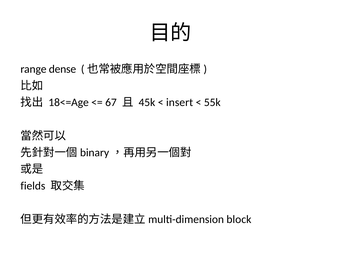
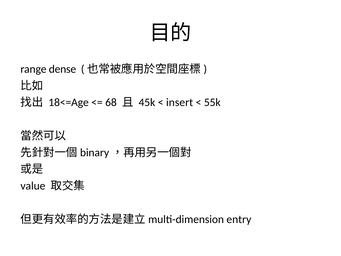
67: 67 -> 68
fields: fields -> value
block: block -> entry
